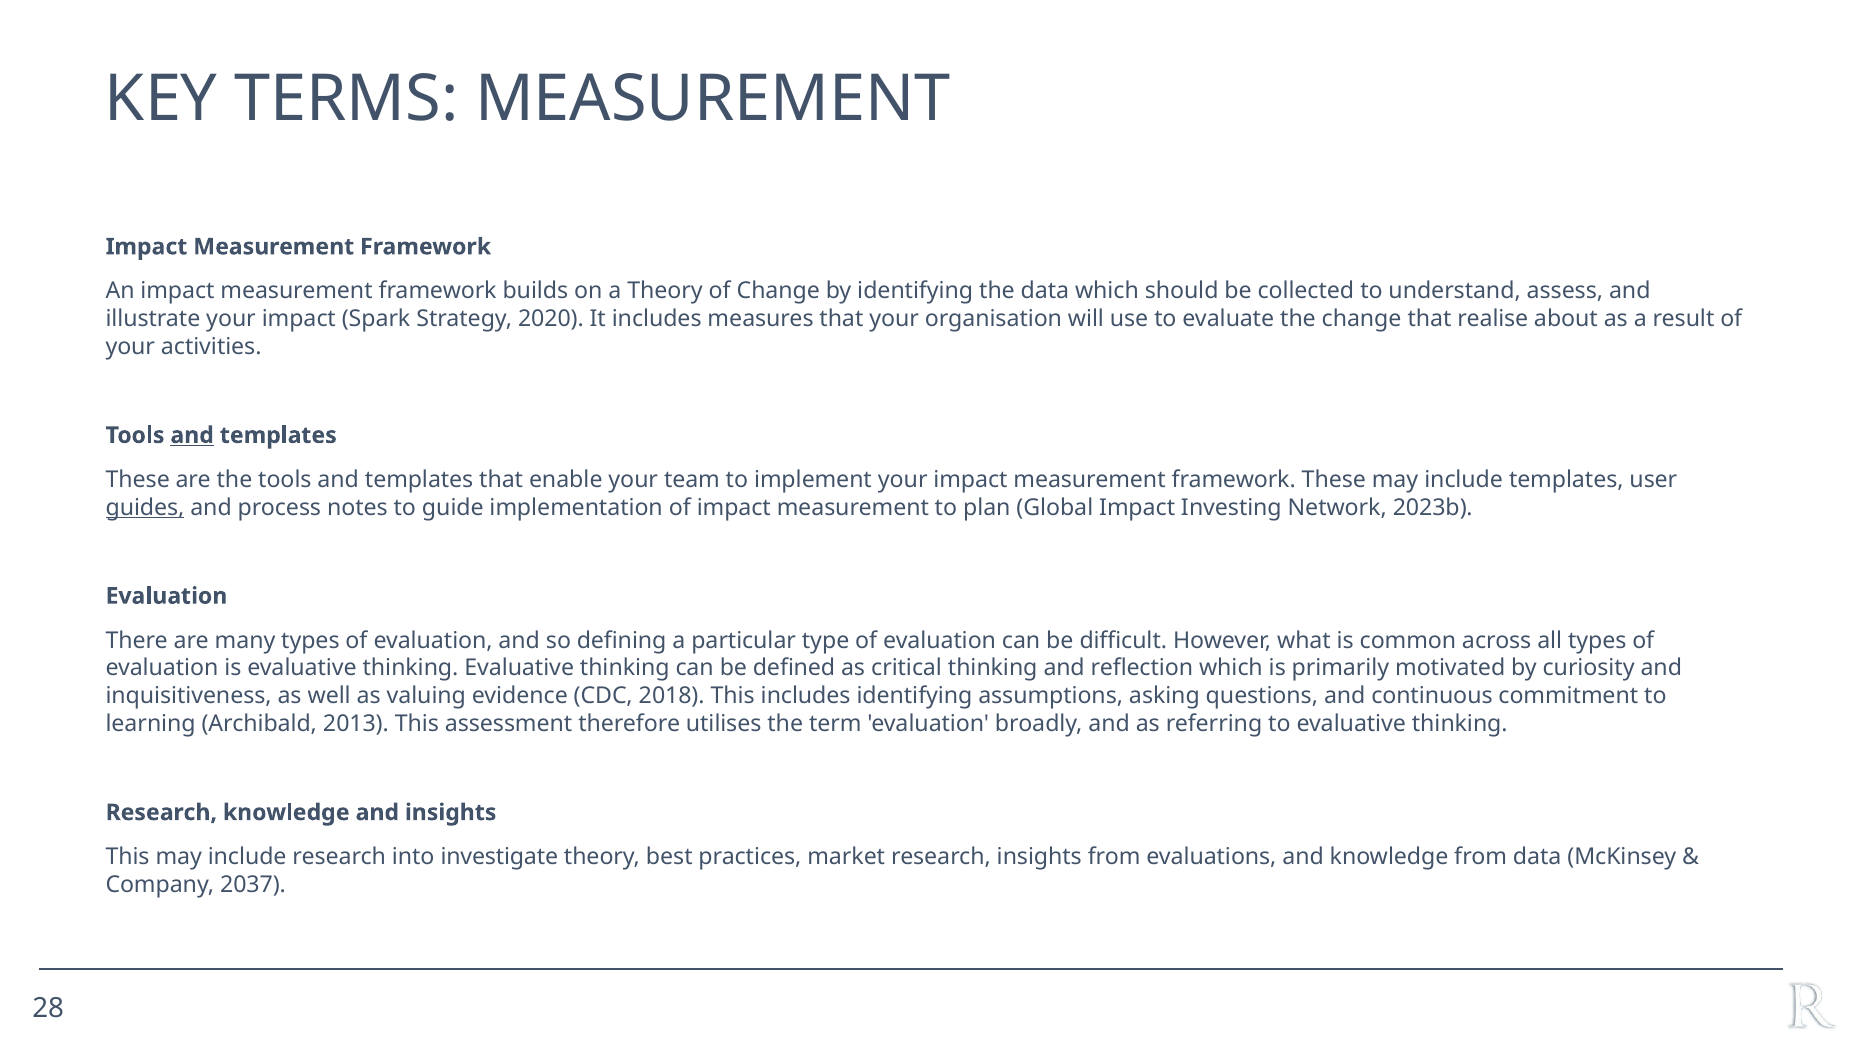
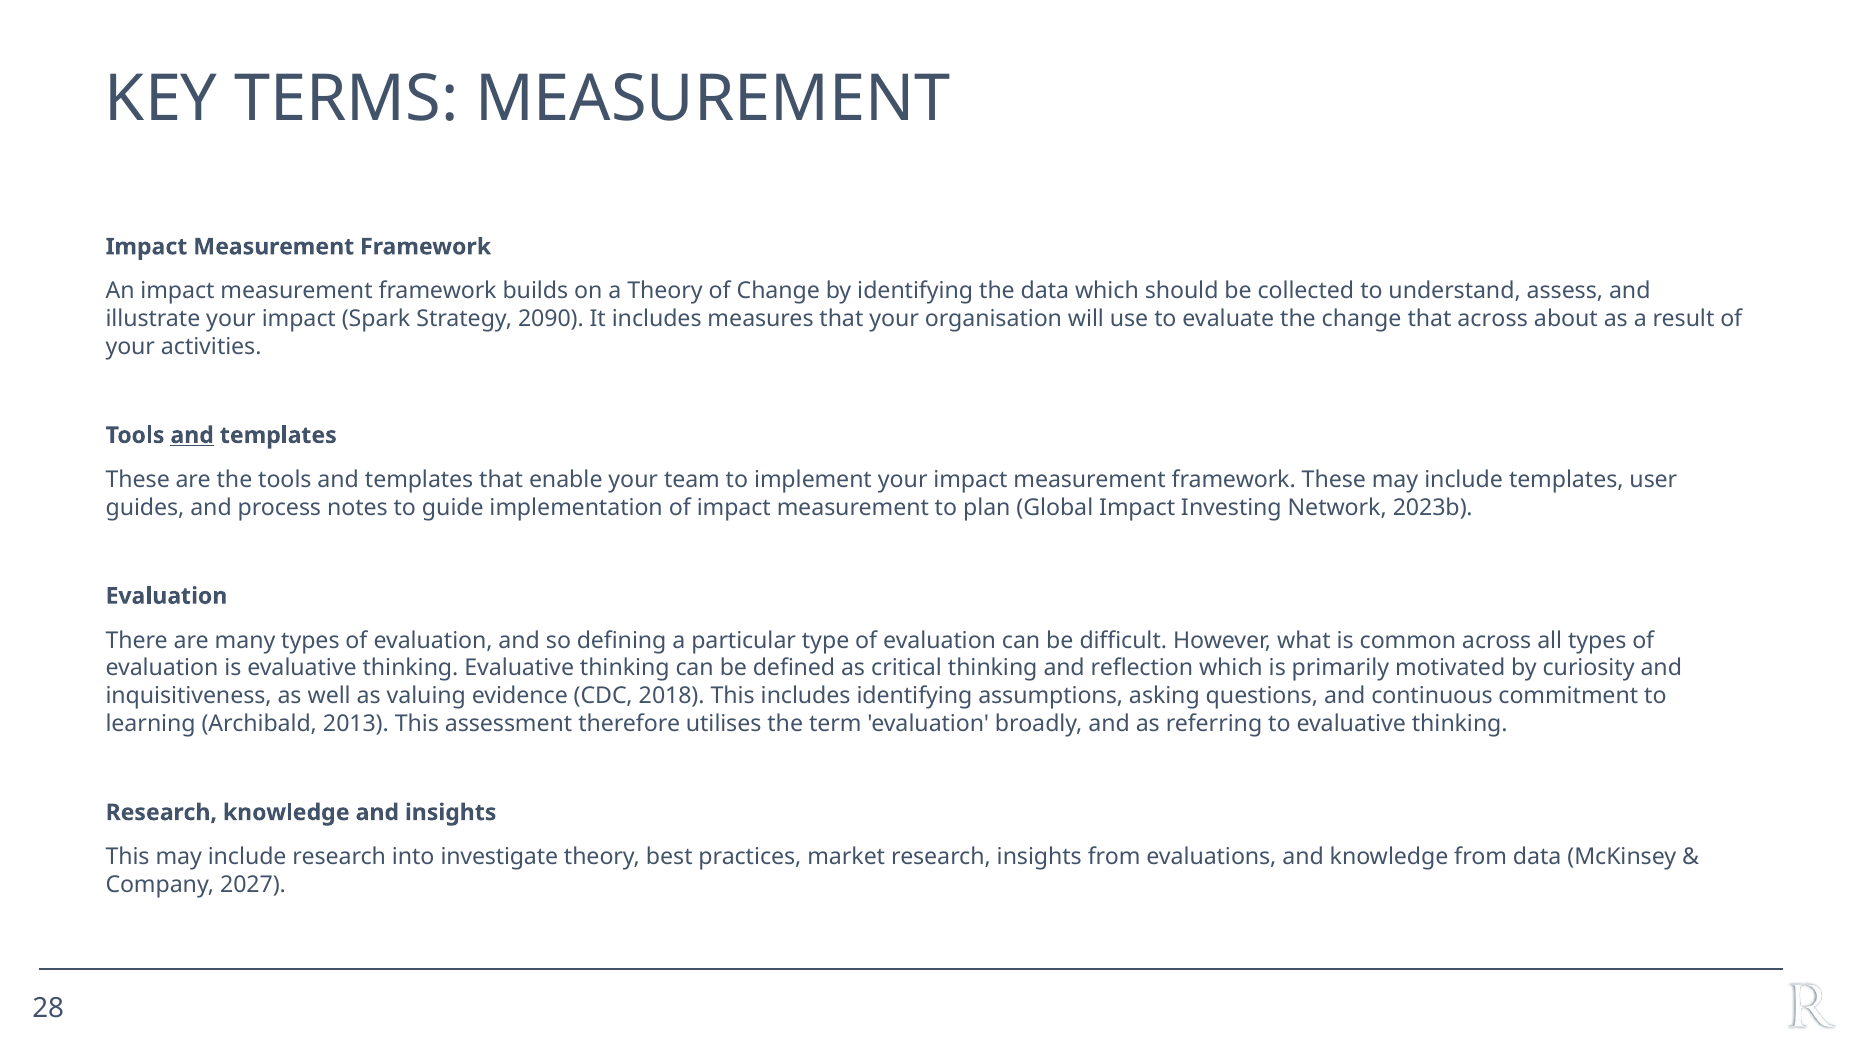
2020: 2020 -> 2090
that realise: realise -> across
guides underline: present -> none
2037: 2037 -> 2027
